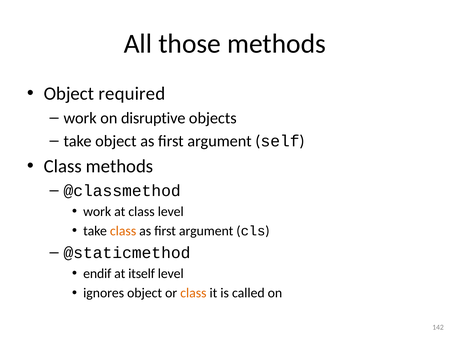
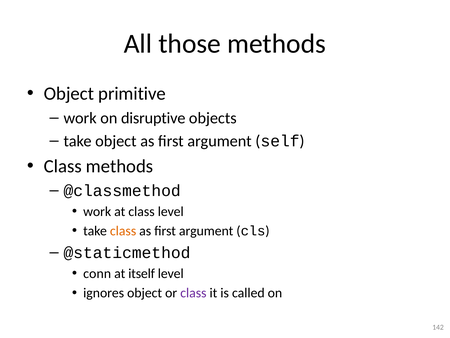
required: required -> primitive
endif: endif -> conn
class at (193, 293) colour: orange -> purple
